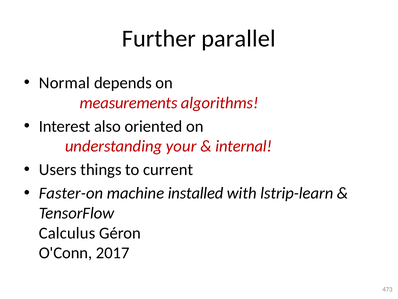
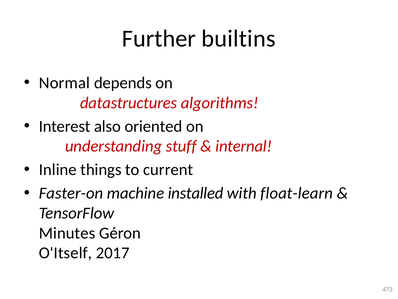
parallel: parallel -> builtins
measurements: measurements -> datastructures
your: your -> stuff
Users: Users -> Inline
lstrip-learn: lstrip-learn -> float-learn
Calculus: Calculus -> Minutes
O'Conn: O'Conn -> O'Itself
